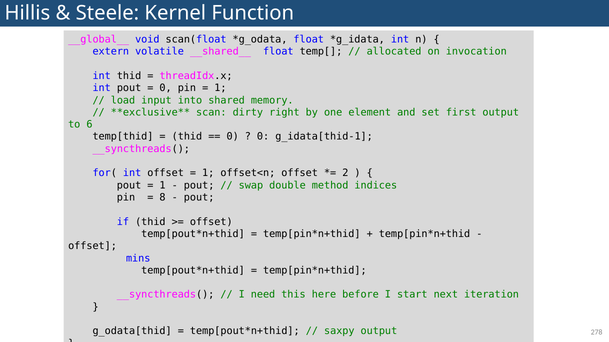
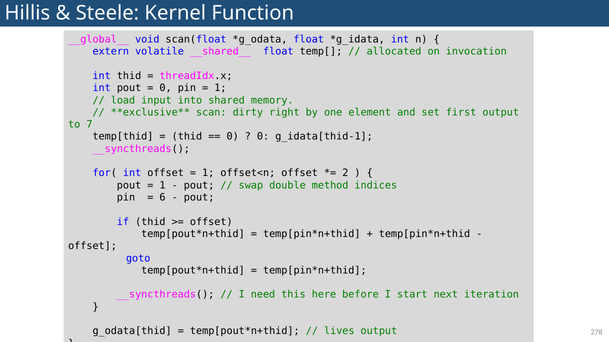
6: 6 -> 7
8: 8 -> 6
mins: mins -> goto
saxpy: saxpy -> lives
